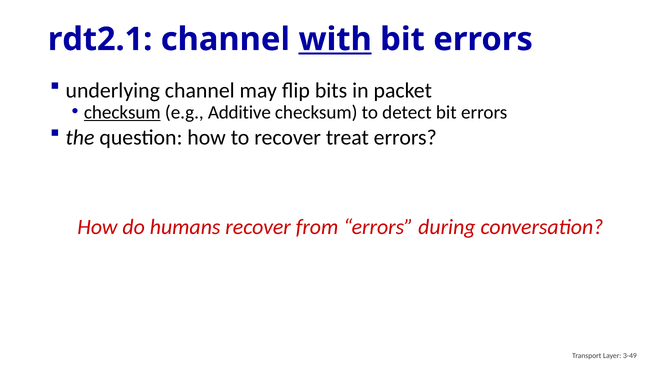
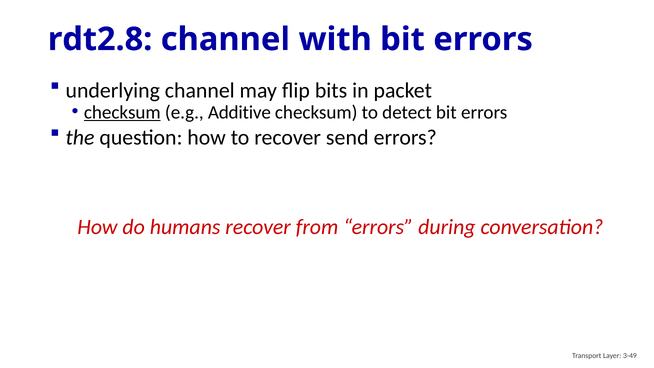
rdt2.1: rdt2.1 -> rdt2.8
with underline: present -> none
treat: treat -> send
